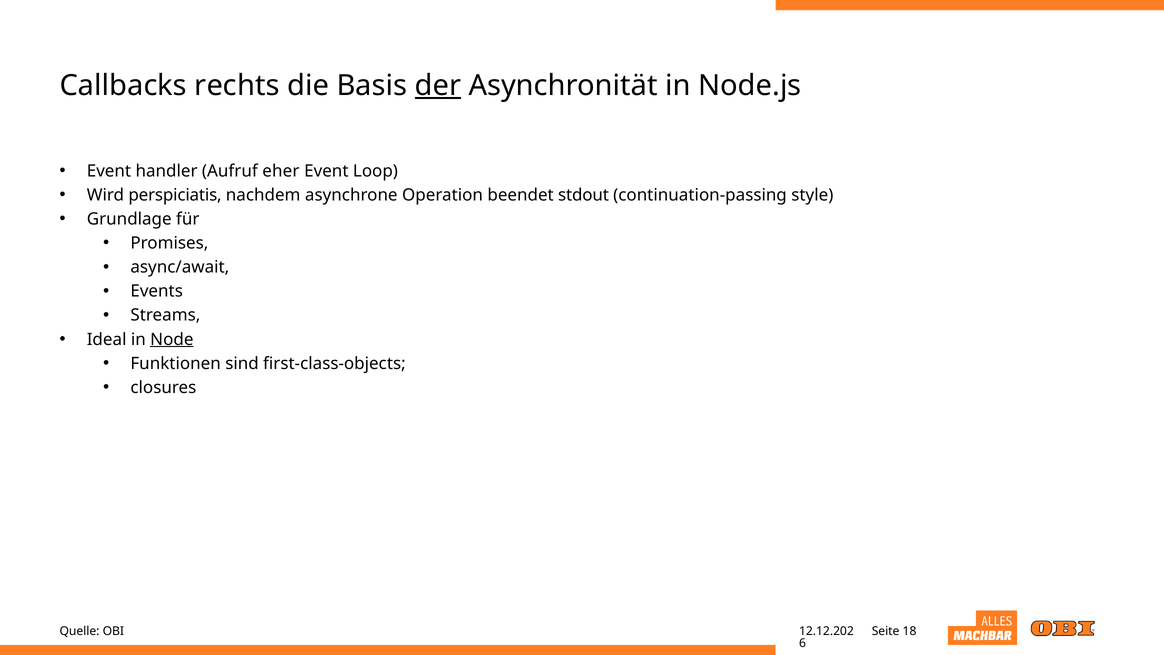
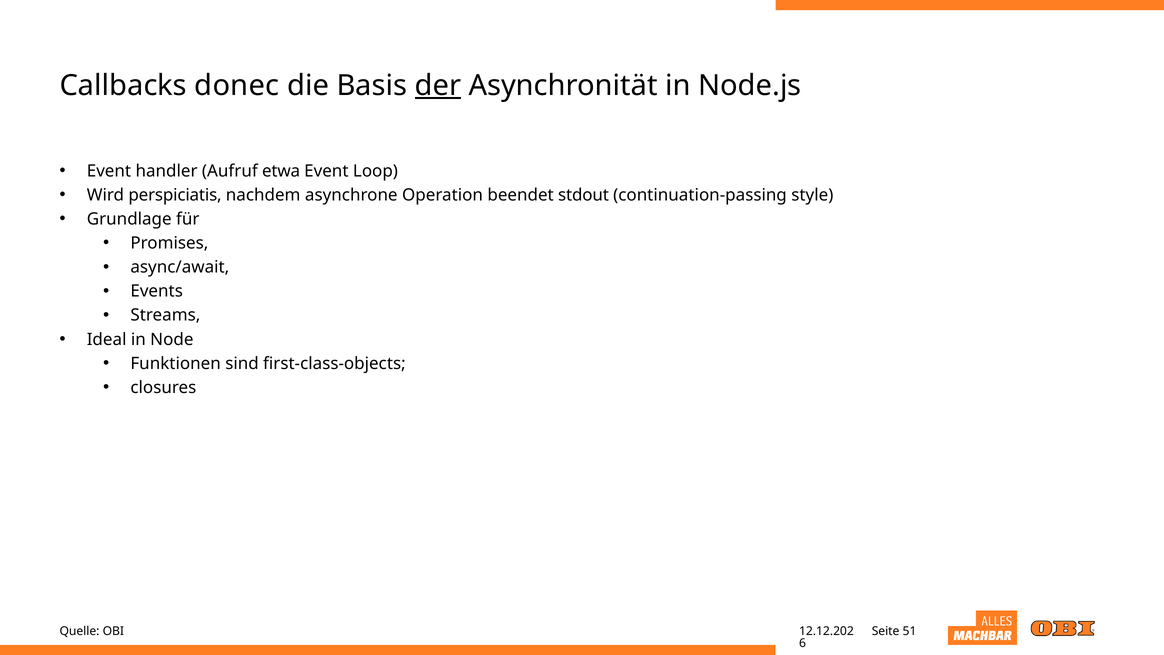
rechts: rechts -> donec
eher: eher -> etwa
Node underline: present -> none
18: 18 -> 51
